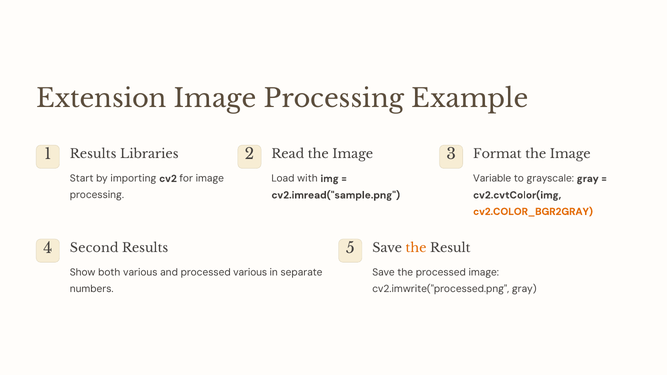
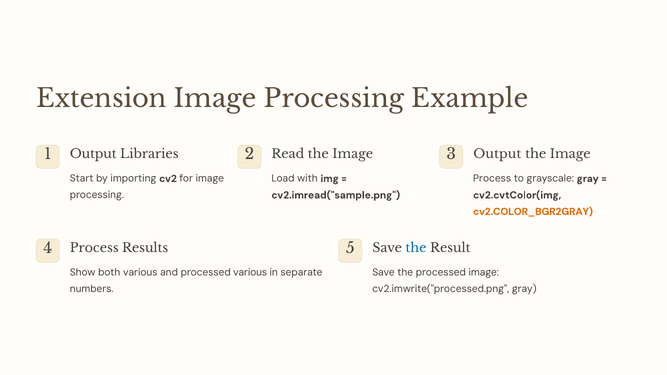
1 Results: Results -> Output
3 Format: Format -> Output
Variable at (492, 179): Variable -> Process
4 Second: Second -> Process
the at (416, 248) colour: orange -> blue
